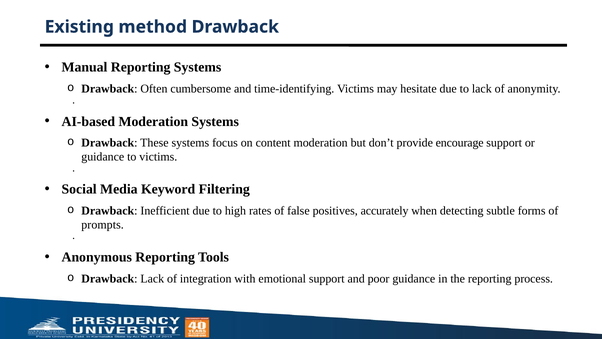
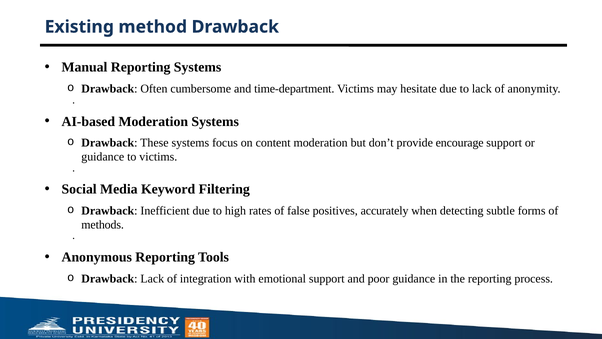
time-identifying: time-identifying -> time-department
prompts: prompts -> methods
